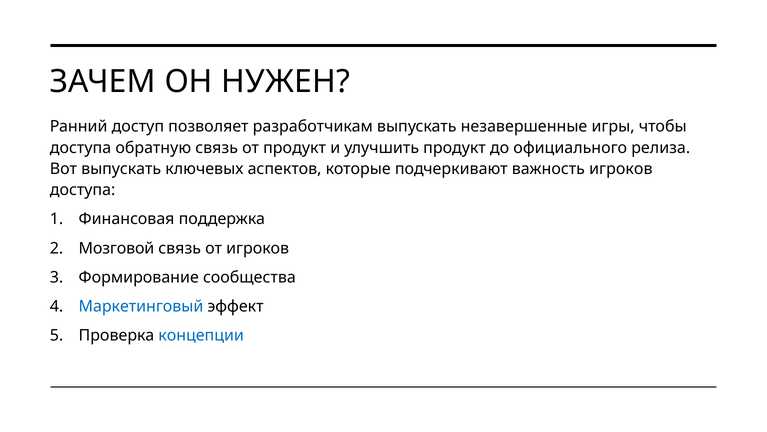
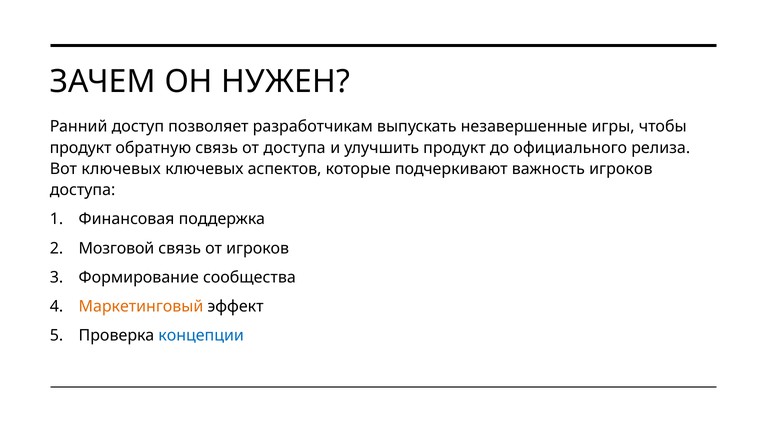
доступа at (80, 148): доступа -> продукт
от продукт: продукт -> доступа
Вот выпускать: выпускать -> ключевых
Маркетинговый colour: blue -> orange
